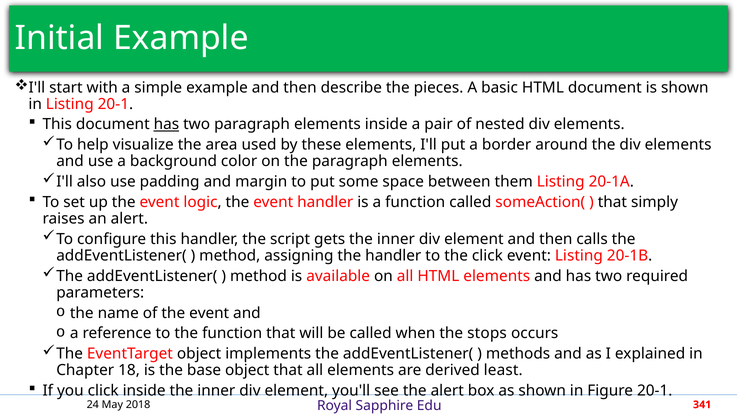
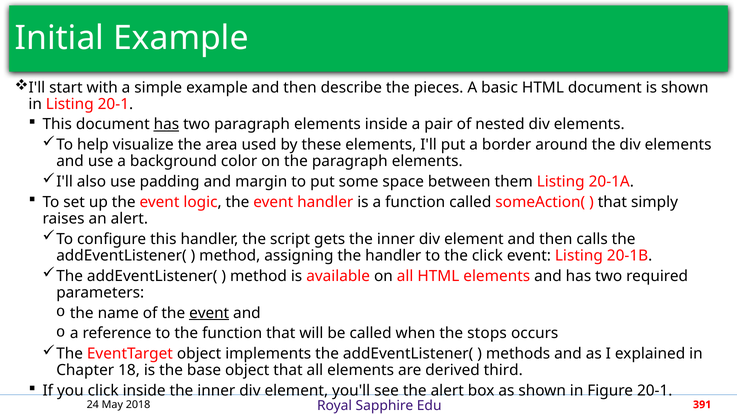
event at (209, 313) underline: none -> present
least: least -> third
341: 341 -> 391
